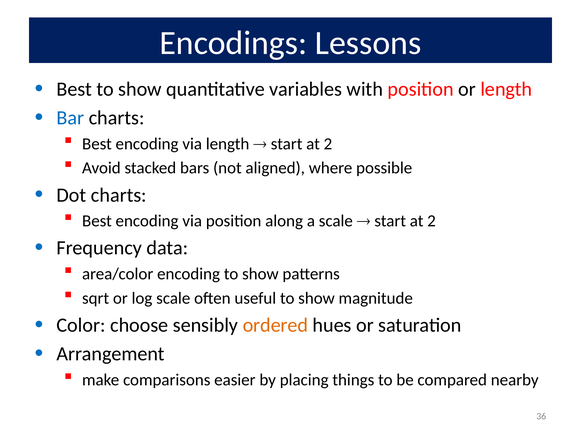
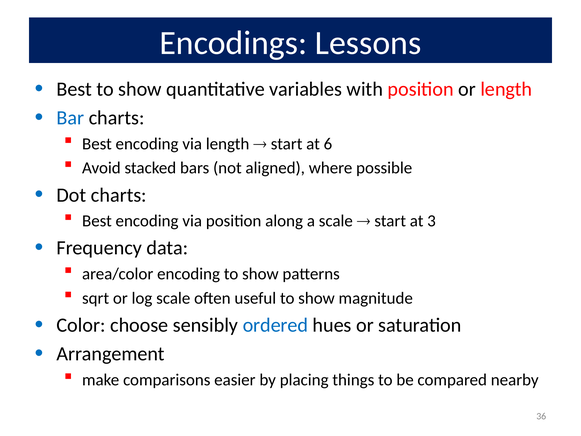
2 at (328, 144): 2 -> 6
2 at (432, 221): 2 -> 3
ordered colour: orange -> blue
